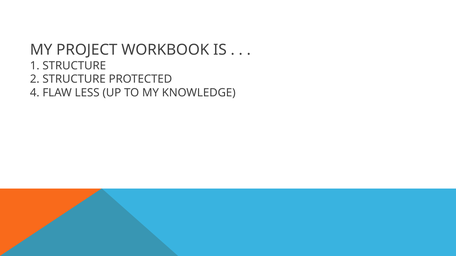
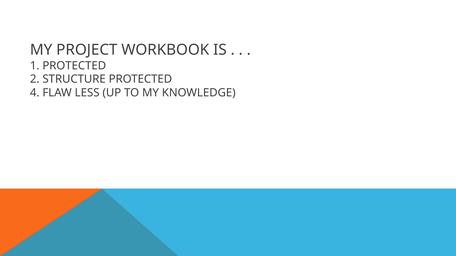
1 STRUCTURE: STRUCTURE -> PROTECTED
